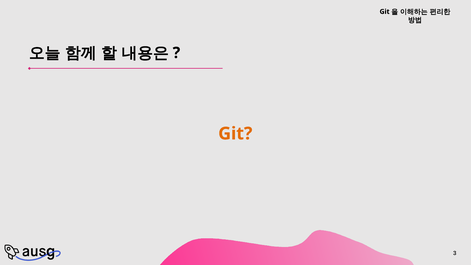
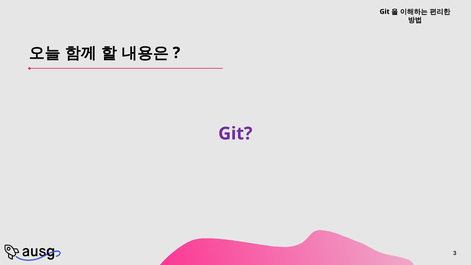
Git at (235, 134) colour: orange -> purple
